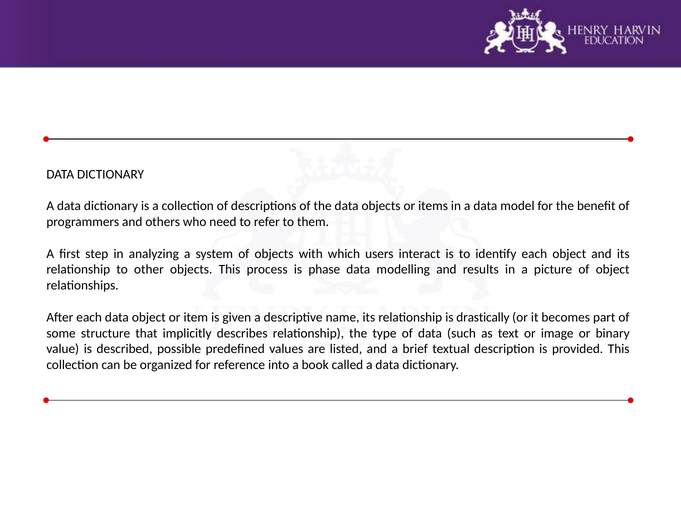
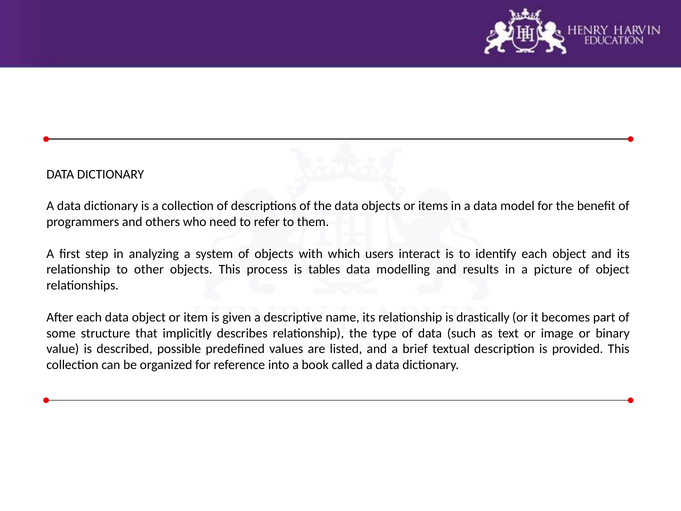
phase: phase -> tables
